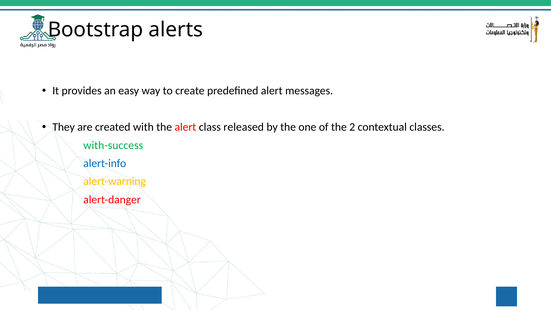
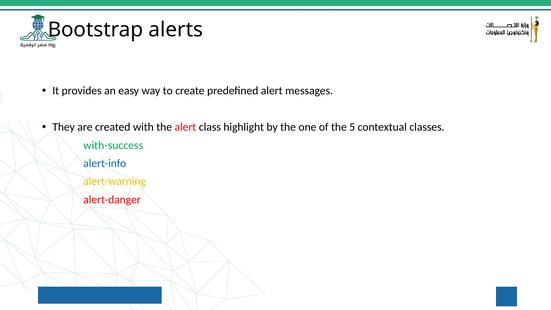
released: released -> highlight
2: 2 -> 5
